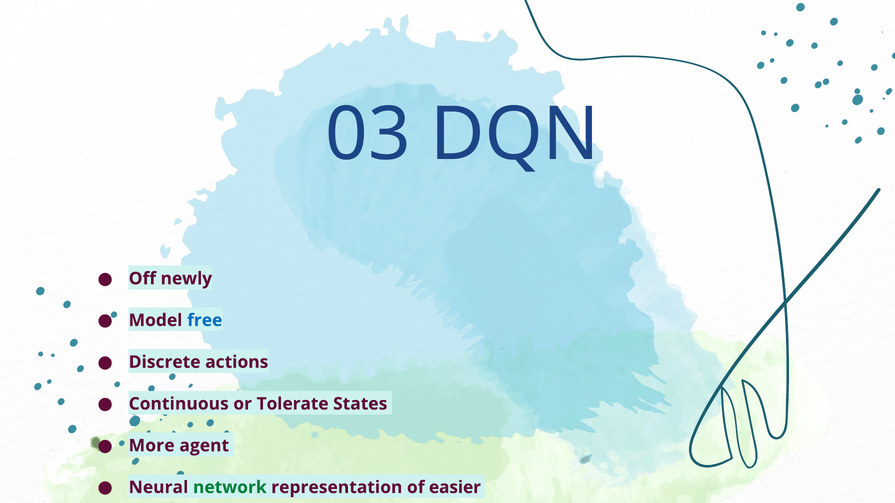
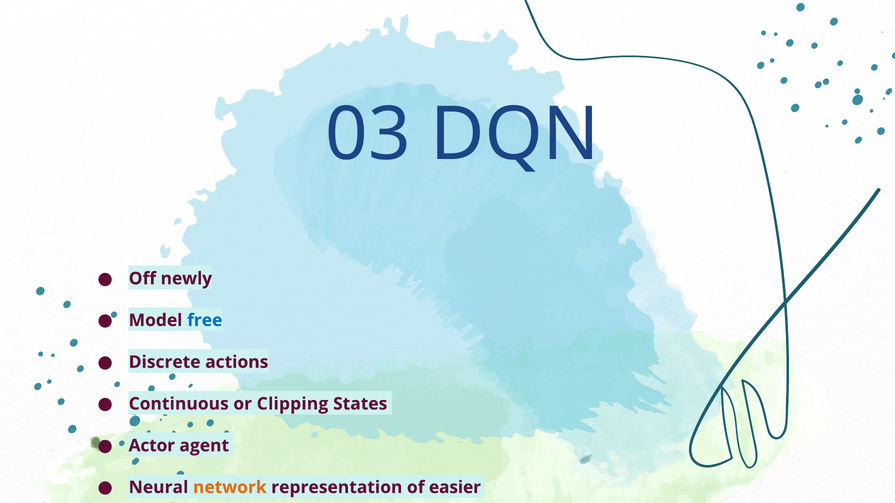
Tolerate: Tolerate -> Clipping
More: More -> Actor
network colour: green -> orange
